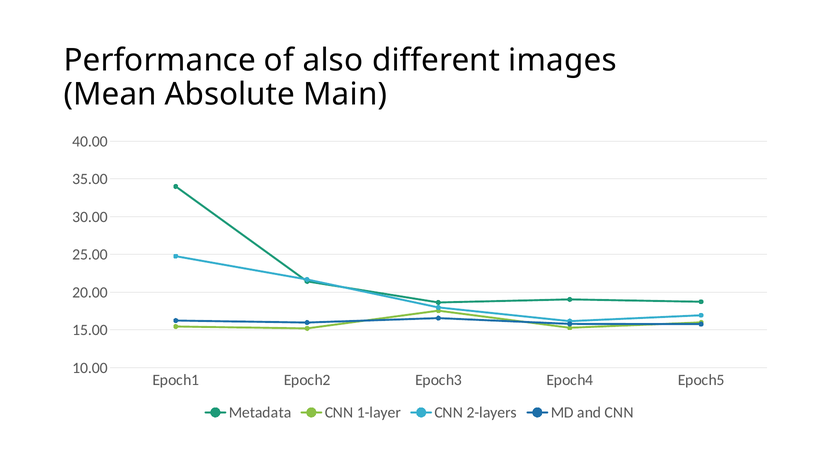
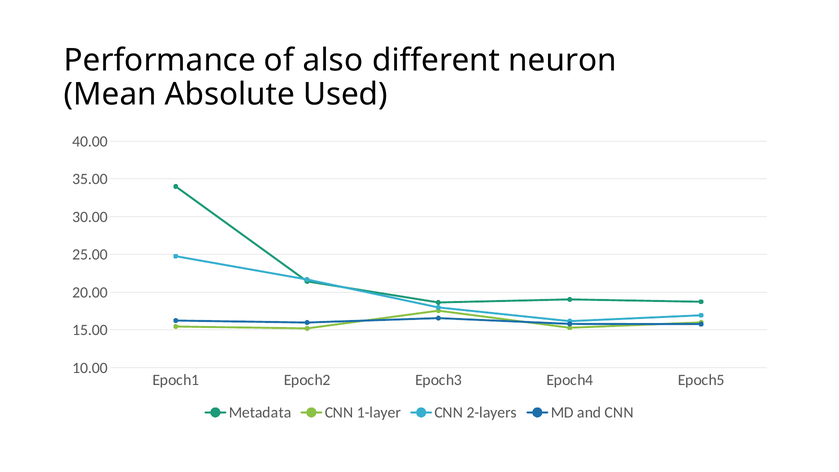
images: images -> neuron
Main: Main -> Used
